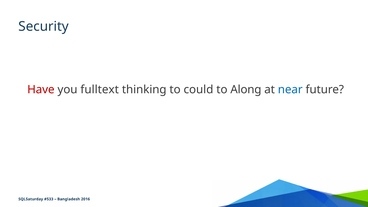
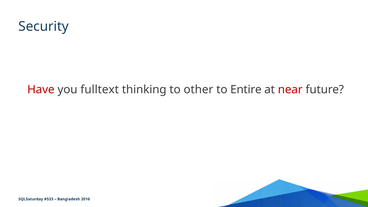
could: could -> other
Along: Along -> Entire
near colour: blue -> red
